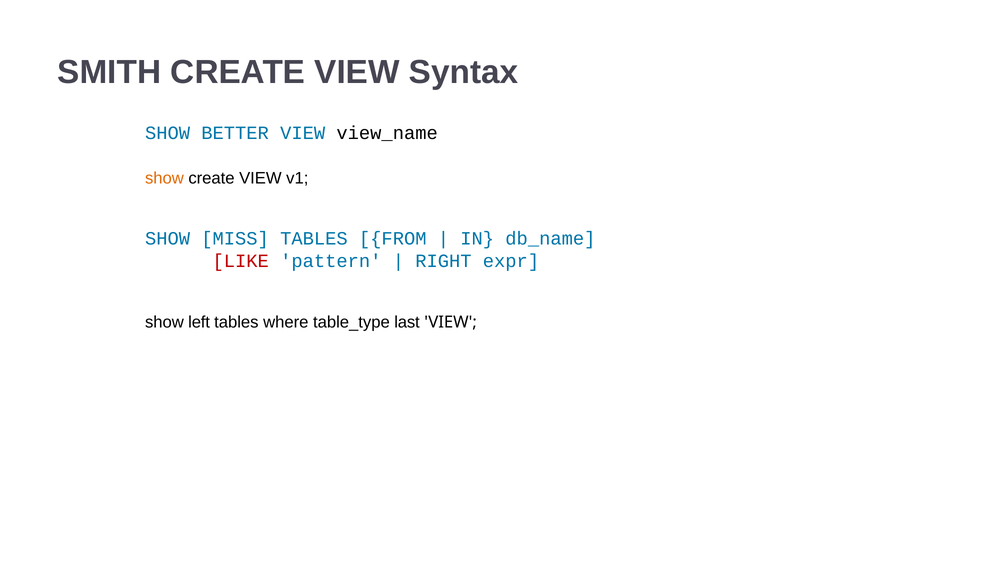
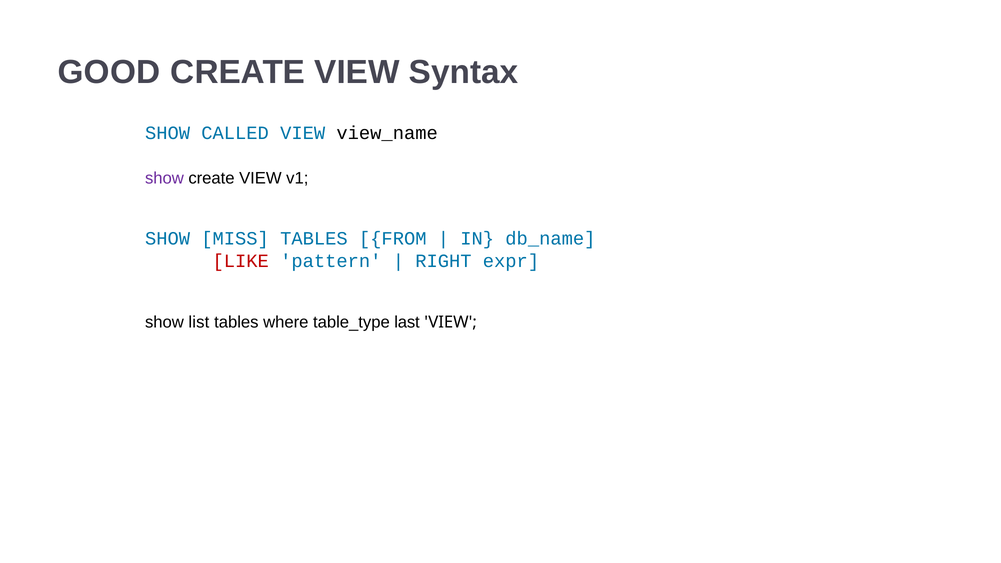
SMITH: SMITH -> GOOD
BETTER: BETTER -> CALLED
show at (164, 178) colour: orange -> purple
left: left -> list
